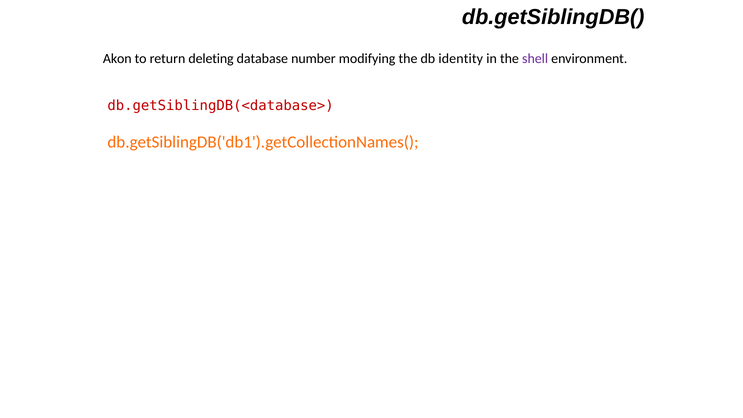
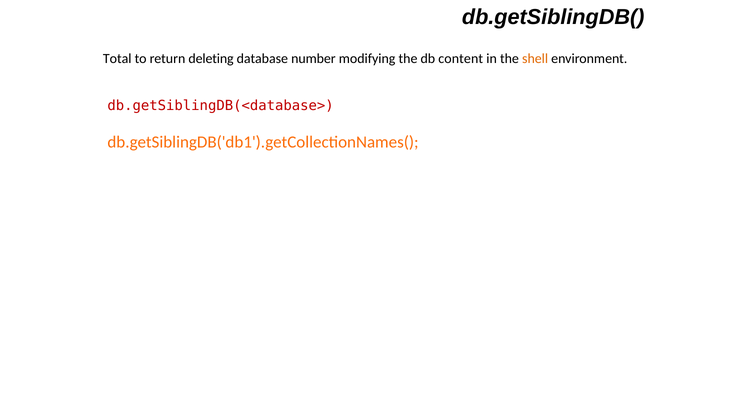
Akon: Akon -> Total
identity: identity -> content
shell colour: purple -> orange
